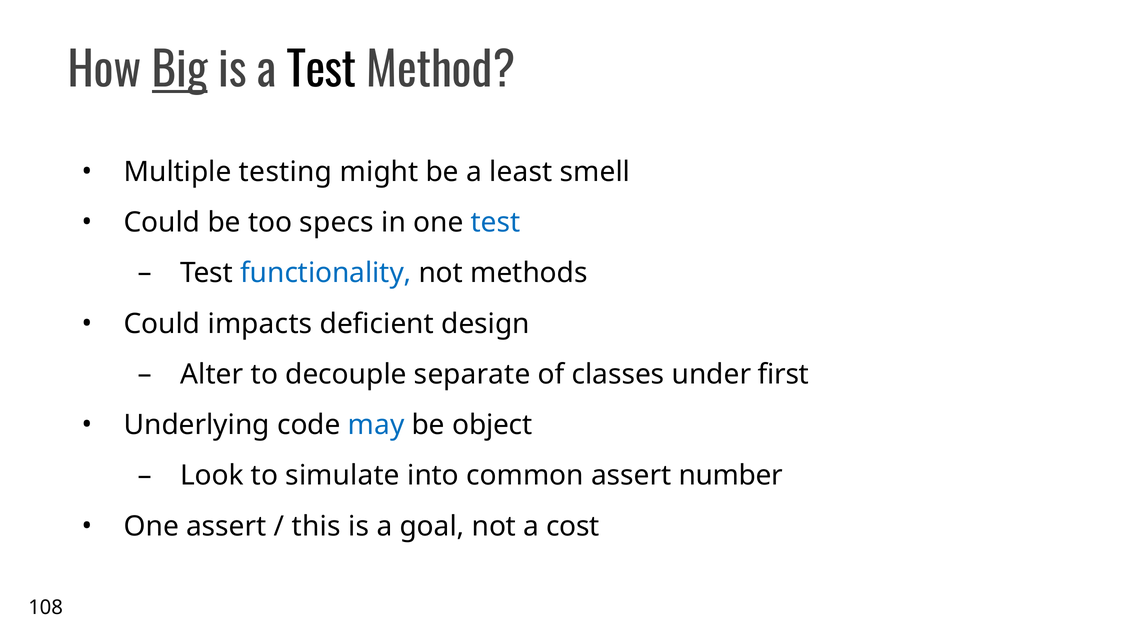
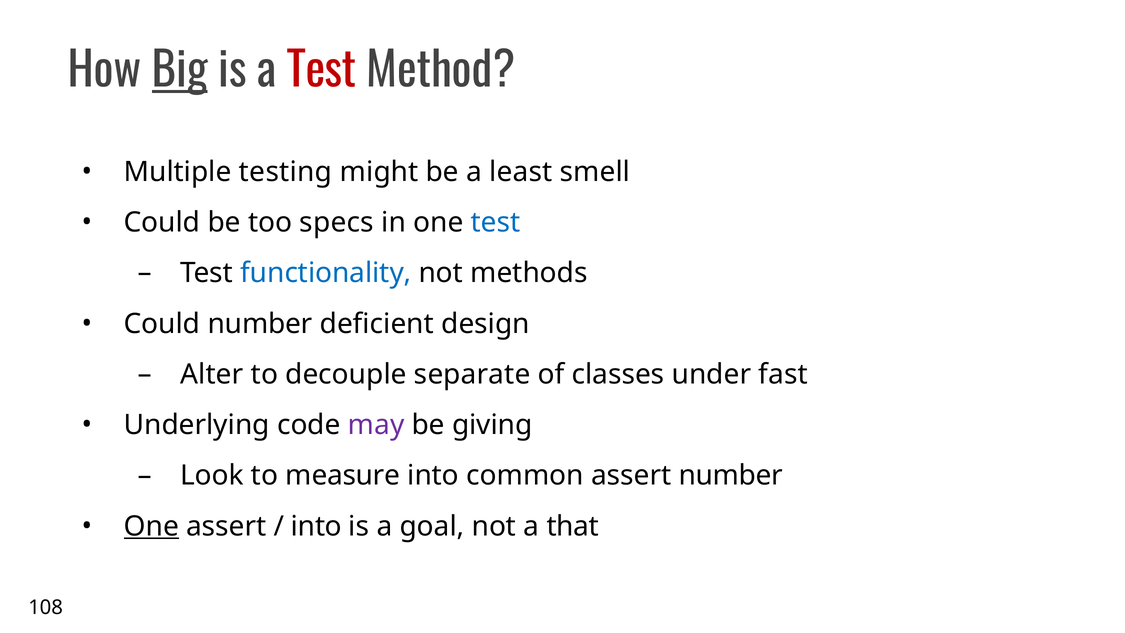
Test at (322, 71) colour: black -> red
Could impacts: impacts -> number
first: first -> fast
may colour: blue -> purple
object: object -> giving
simulate: simulate -> measure
One at (151, 526) underline: none -> present
this at (316, 526): this -> into
cost: cost -> that
